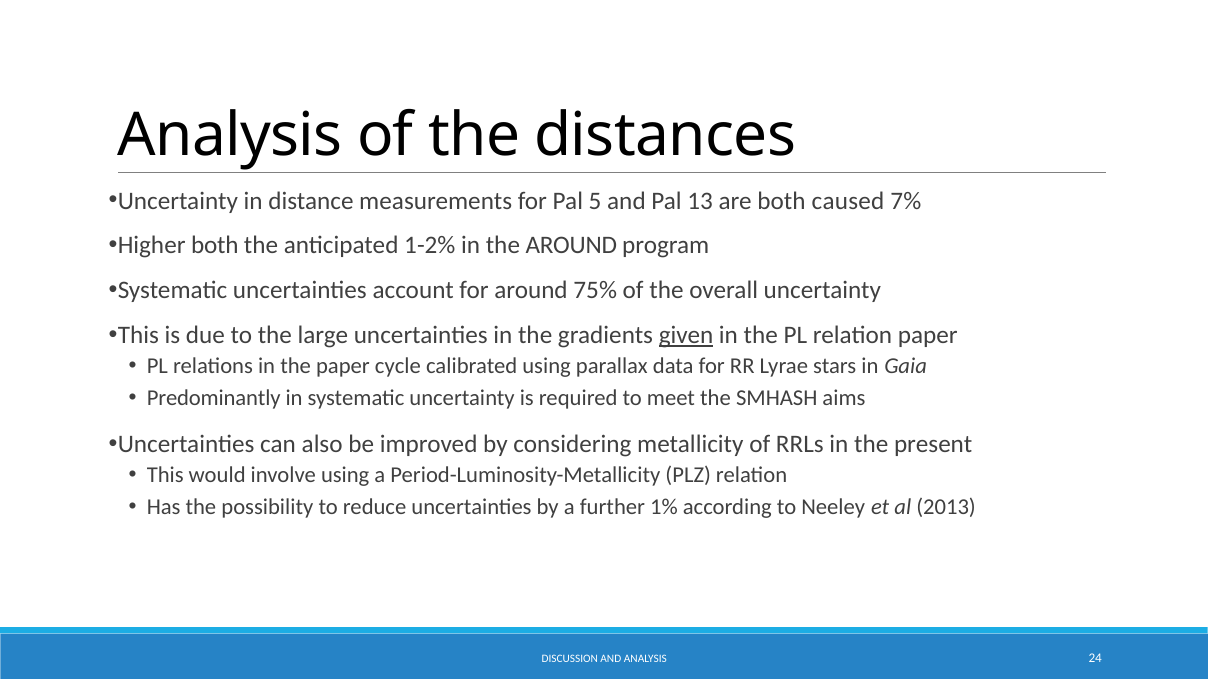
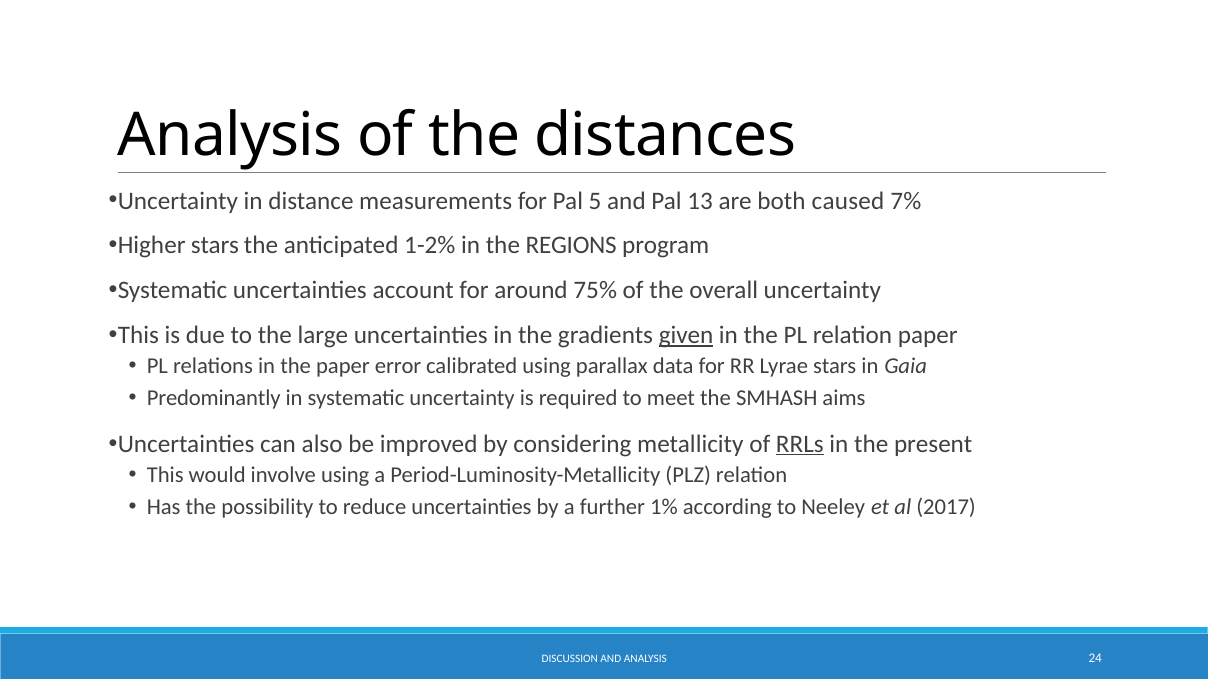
Higher both: both -> stars
the AROUND: AROUND -> REGIONS
cycle: cycle -> error
RRLs underline: none -> present
2013: 2013 -> 2017
